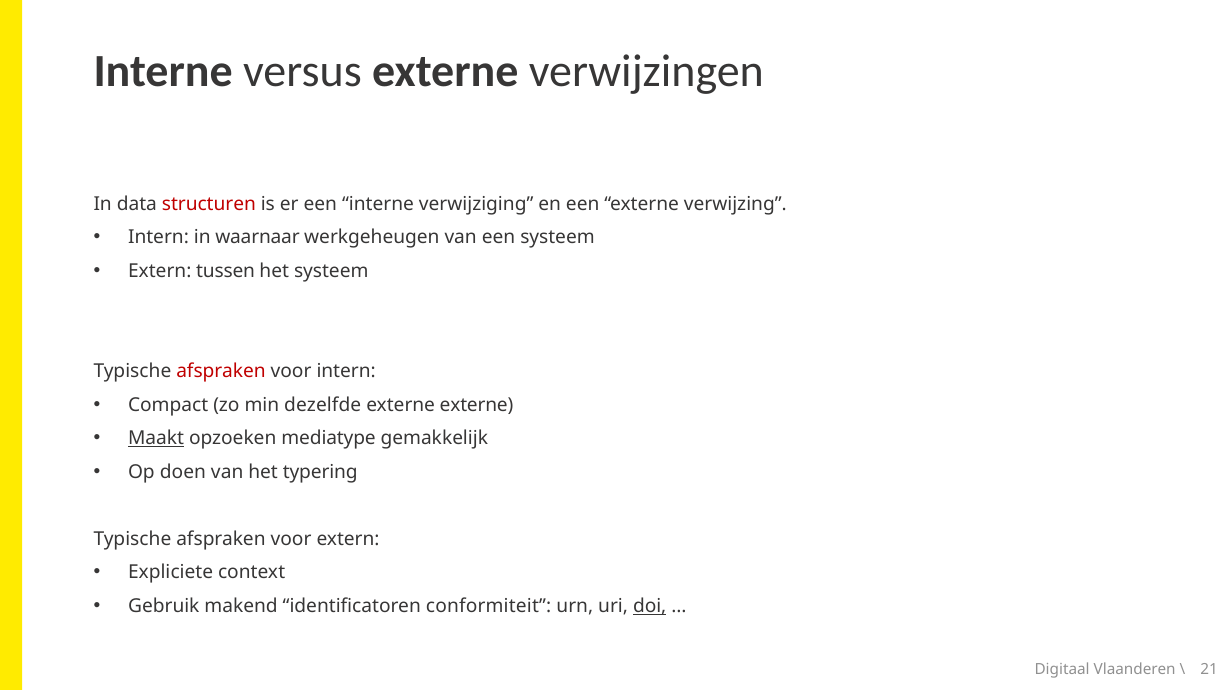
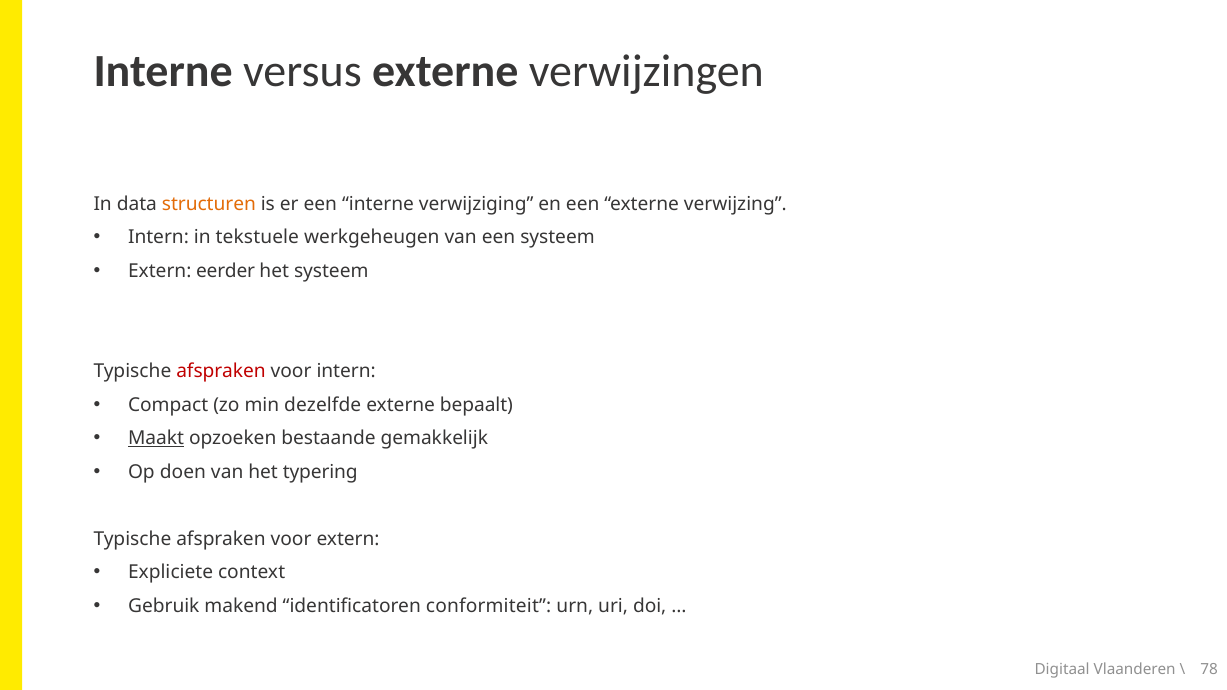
structuren colour: red -> orange
waarnaar: waarnaar -> tekstuele
tussen: tussen -> eerder
externe externe: externe -> bepaalt
mediatype: mediatype -> bestaande
doi underline: present -> none
21: 21 -> 78
